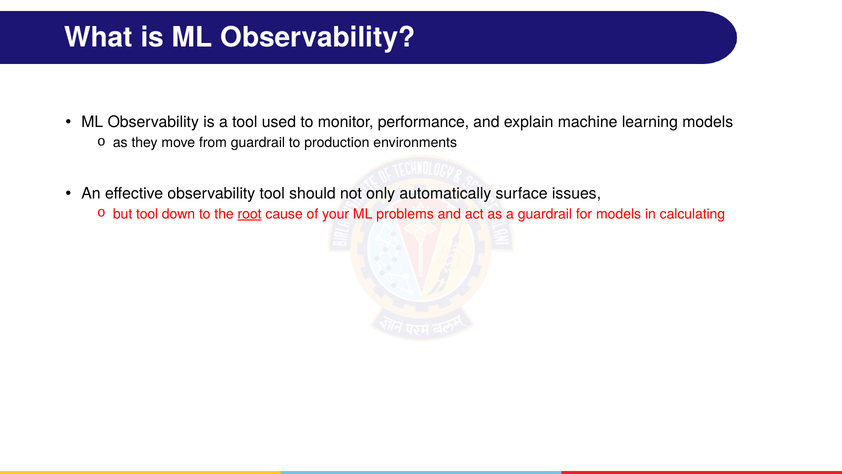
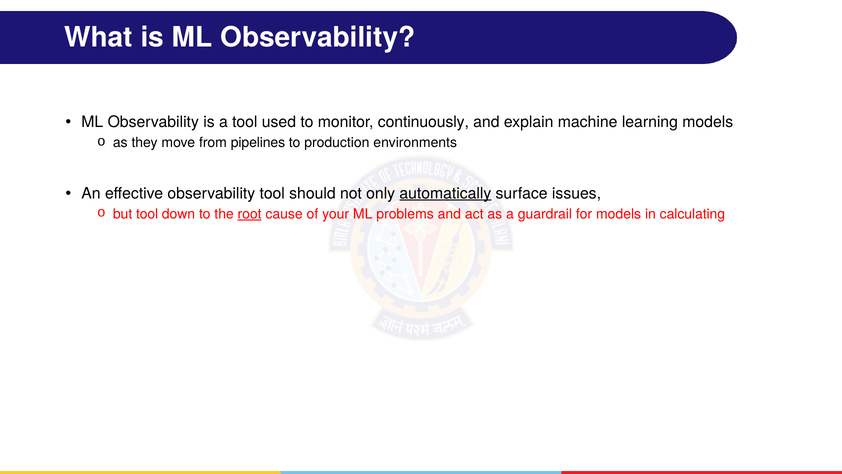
performance: performance -> continuously
from guardrail: guardrail -> pipelines
automatically underline: none -> present
